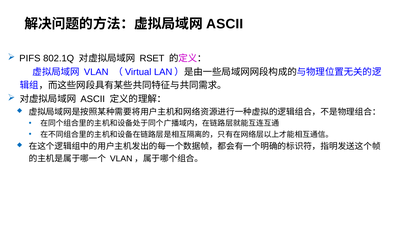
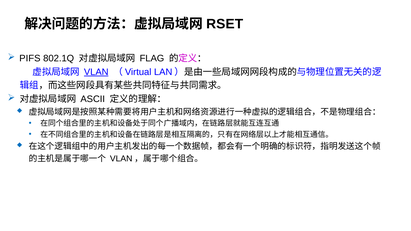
ASCII at (225, 24): ASCII -> RSET
RSET: RSET -> FLAG
VLAN underline: none -> present
